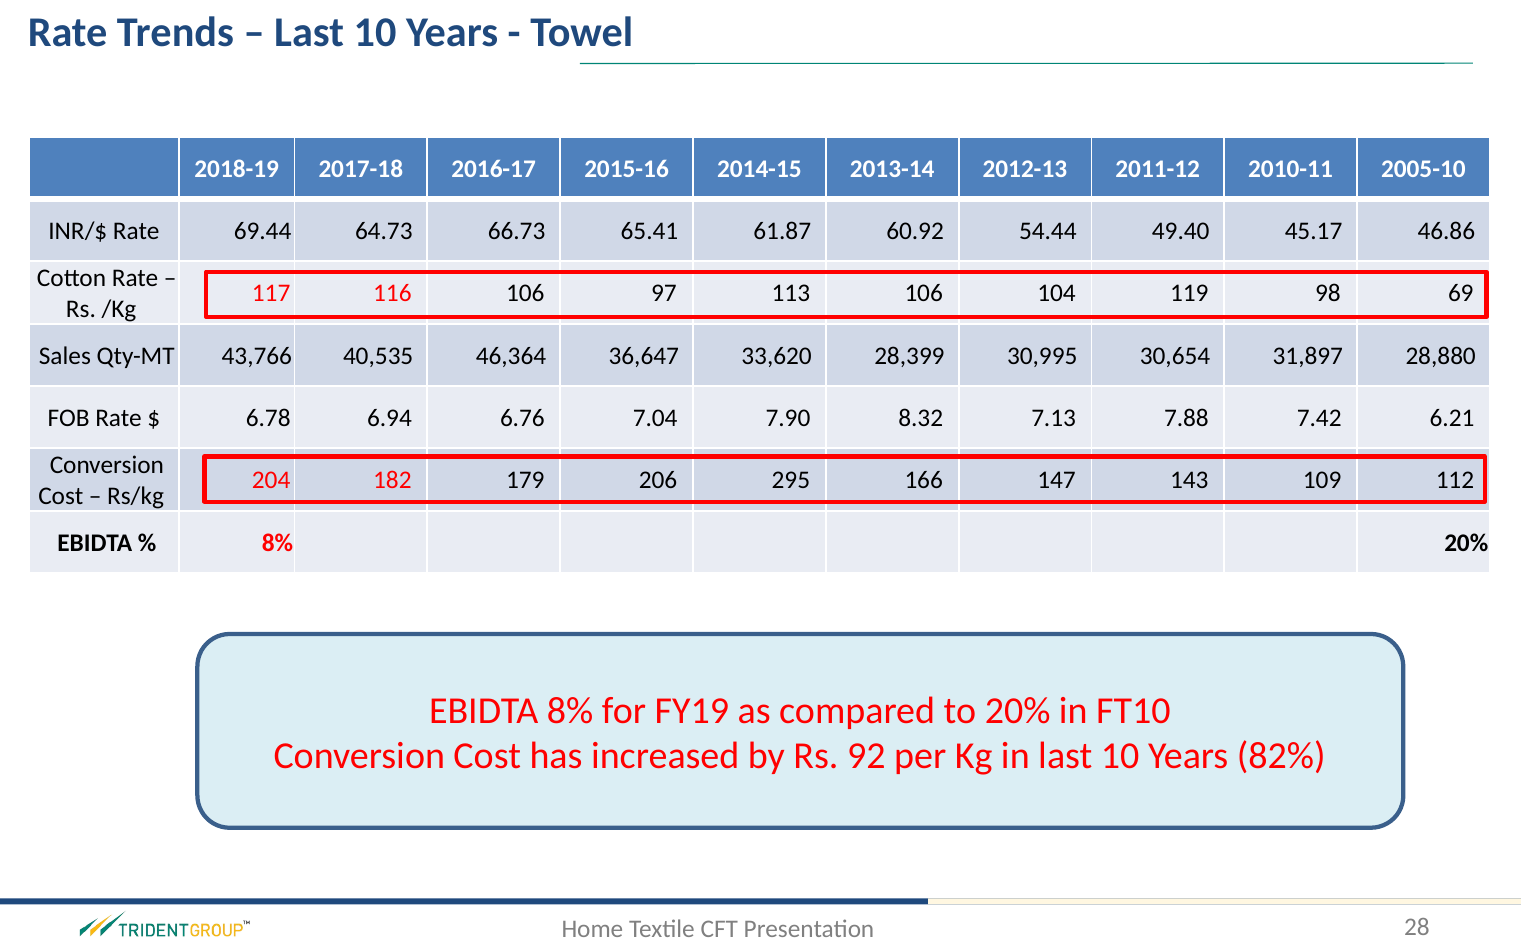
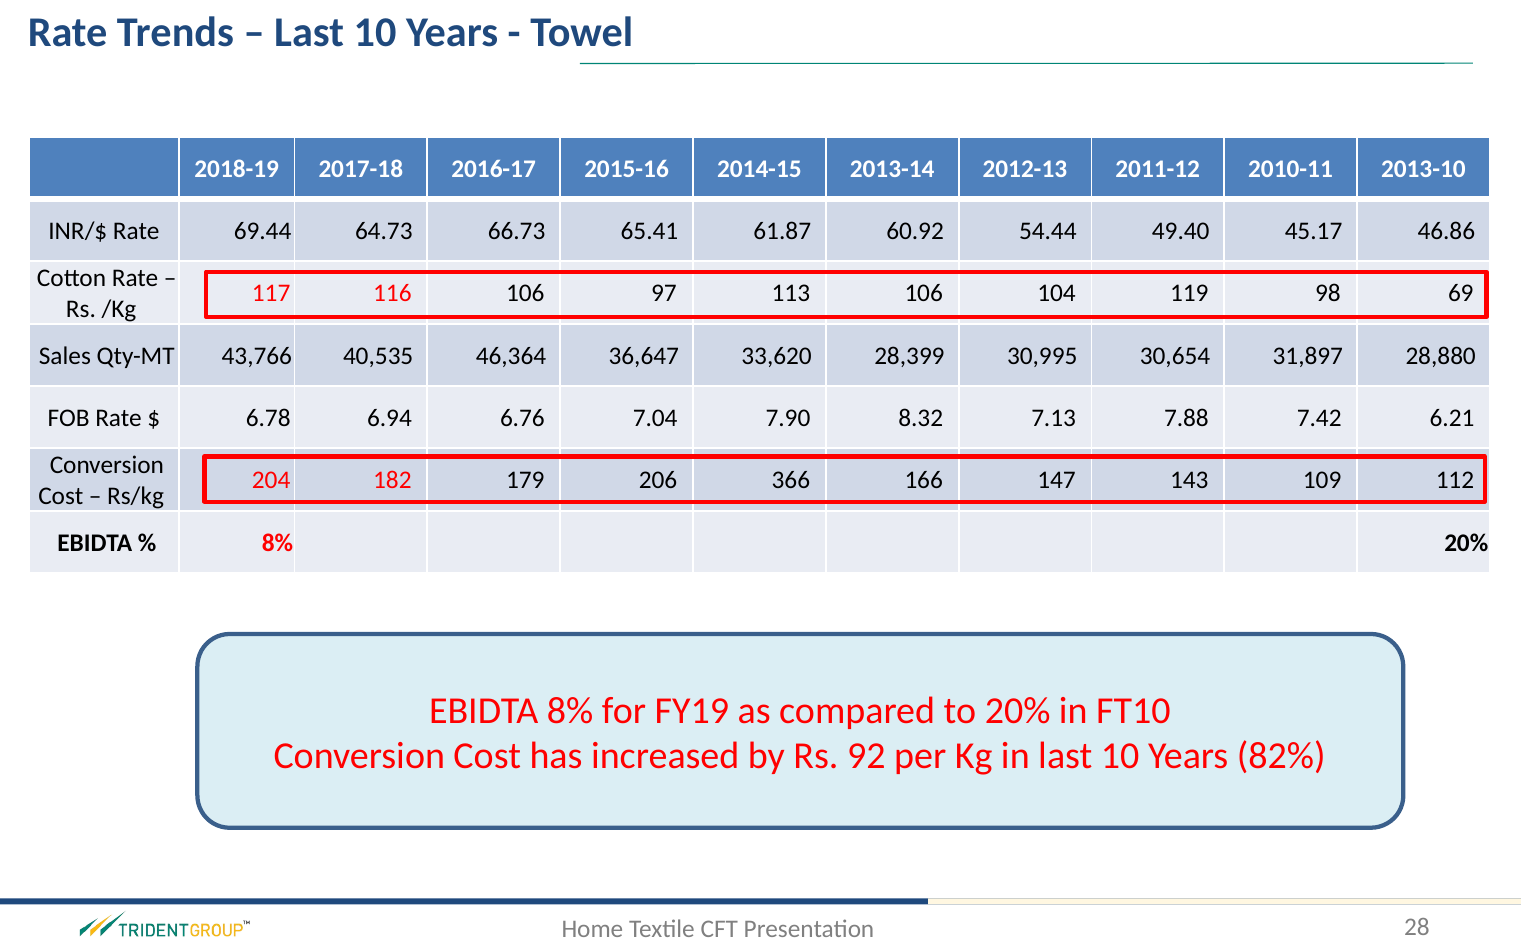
2005-10: 2005-10 -> 2013-10
295: 295 -> 366
